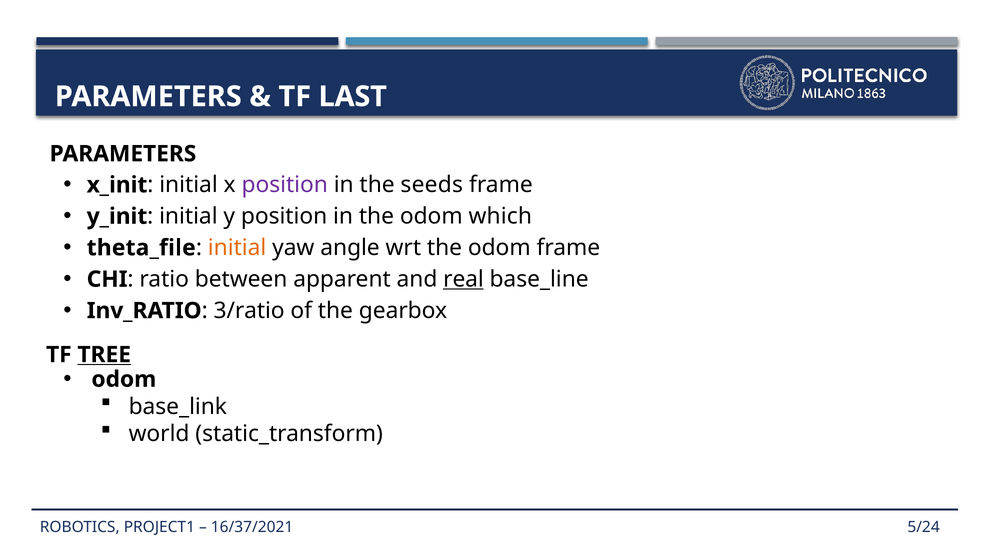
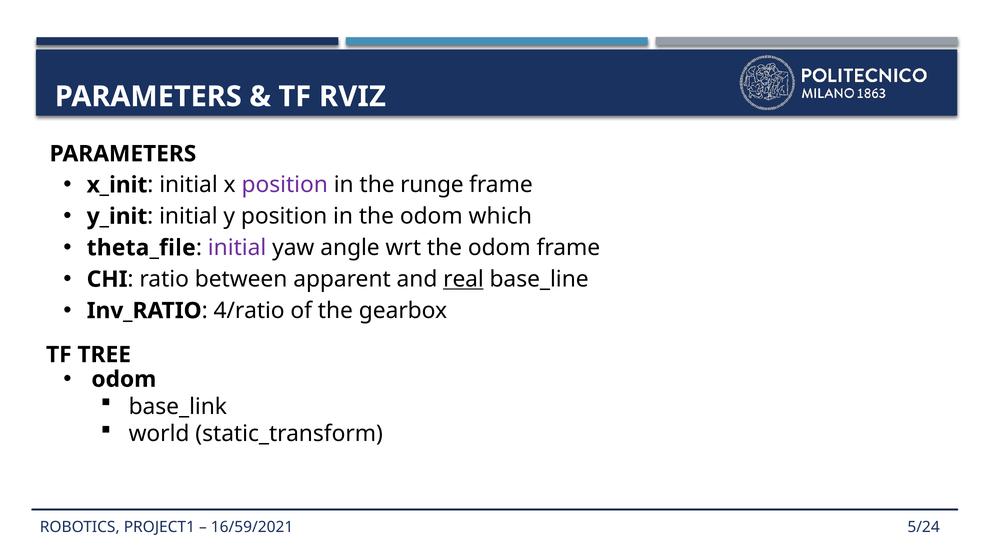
LAST: LAST -> RVIZ
seeds: seeds -> runge
initial at (237, 248) colour: orange -> purple
3/ratio: 3/ratio -> 4/ratio
TREE underline: present -> none
16/37/2021: 16/37/2021 -> 16/59/2021
